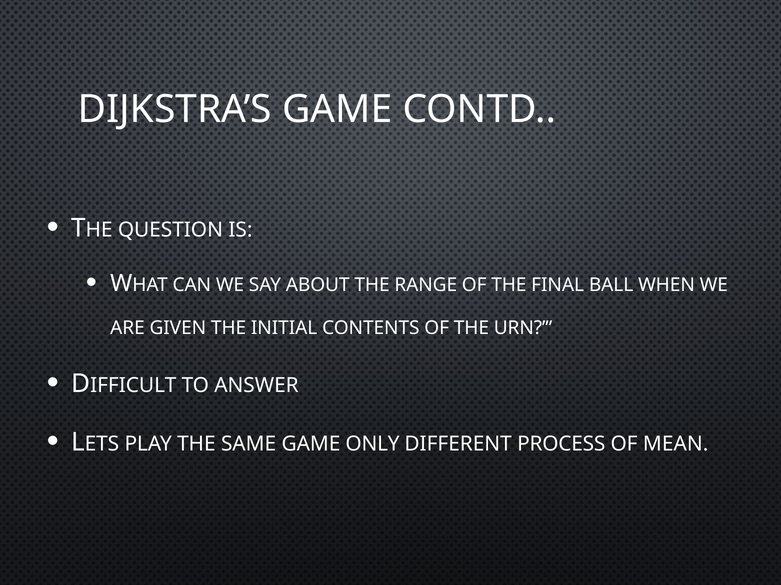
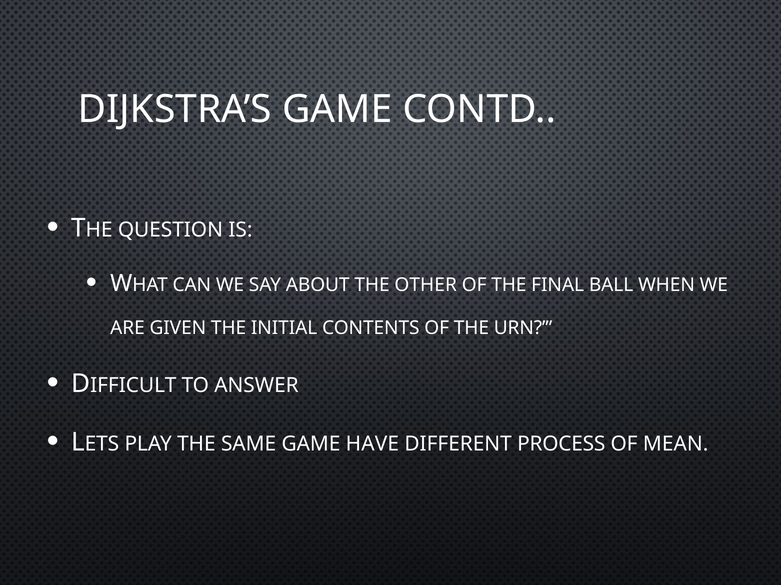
RANGE: RANGE -> OTHER
ONLY: ONLY -> HAVE
